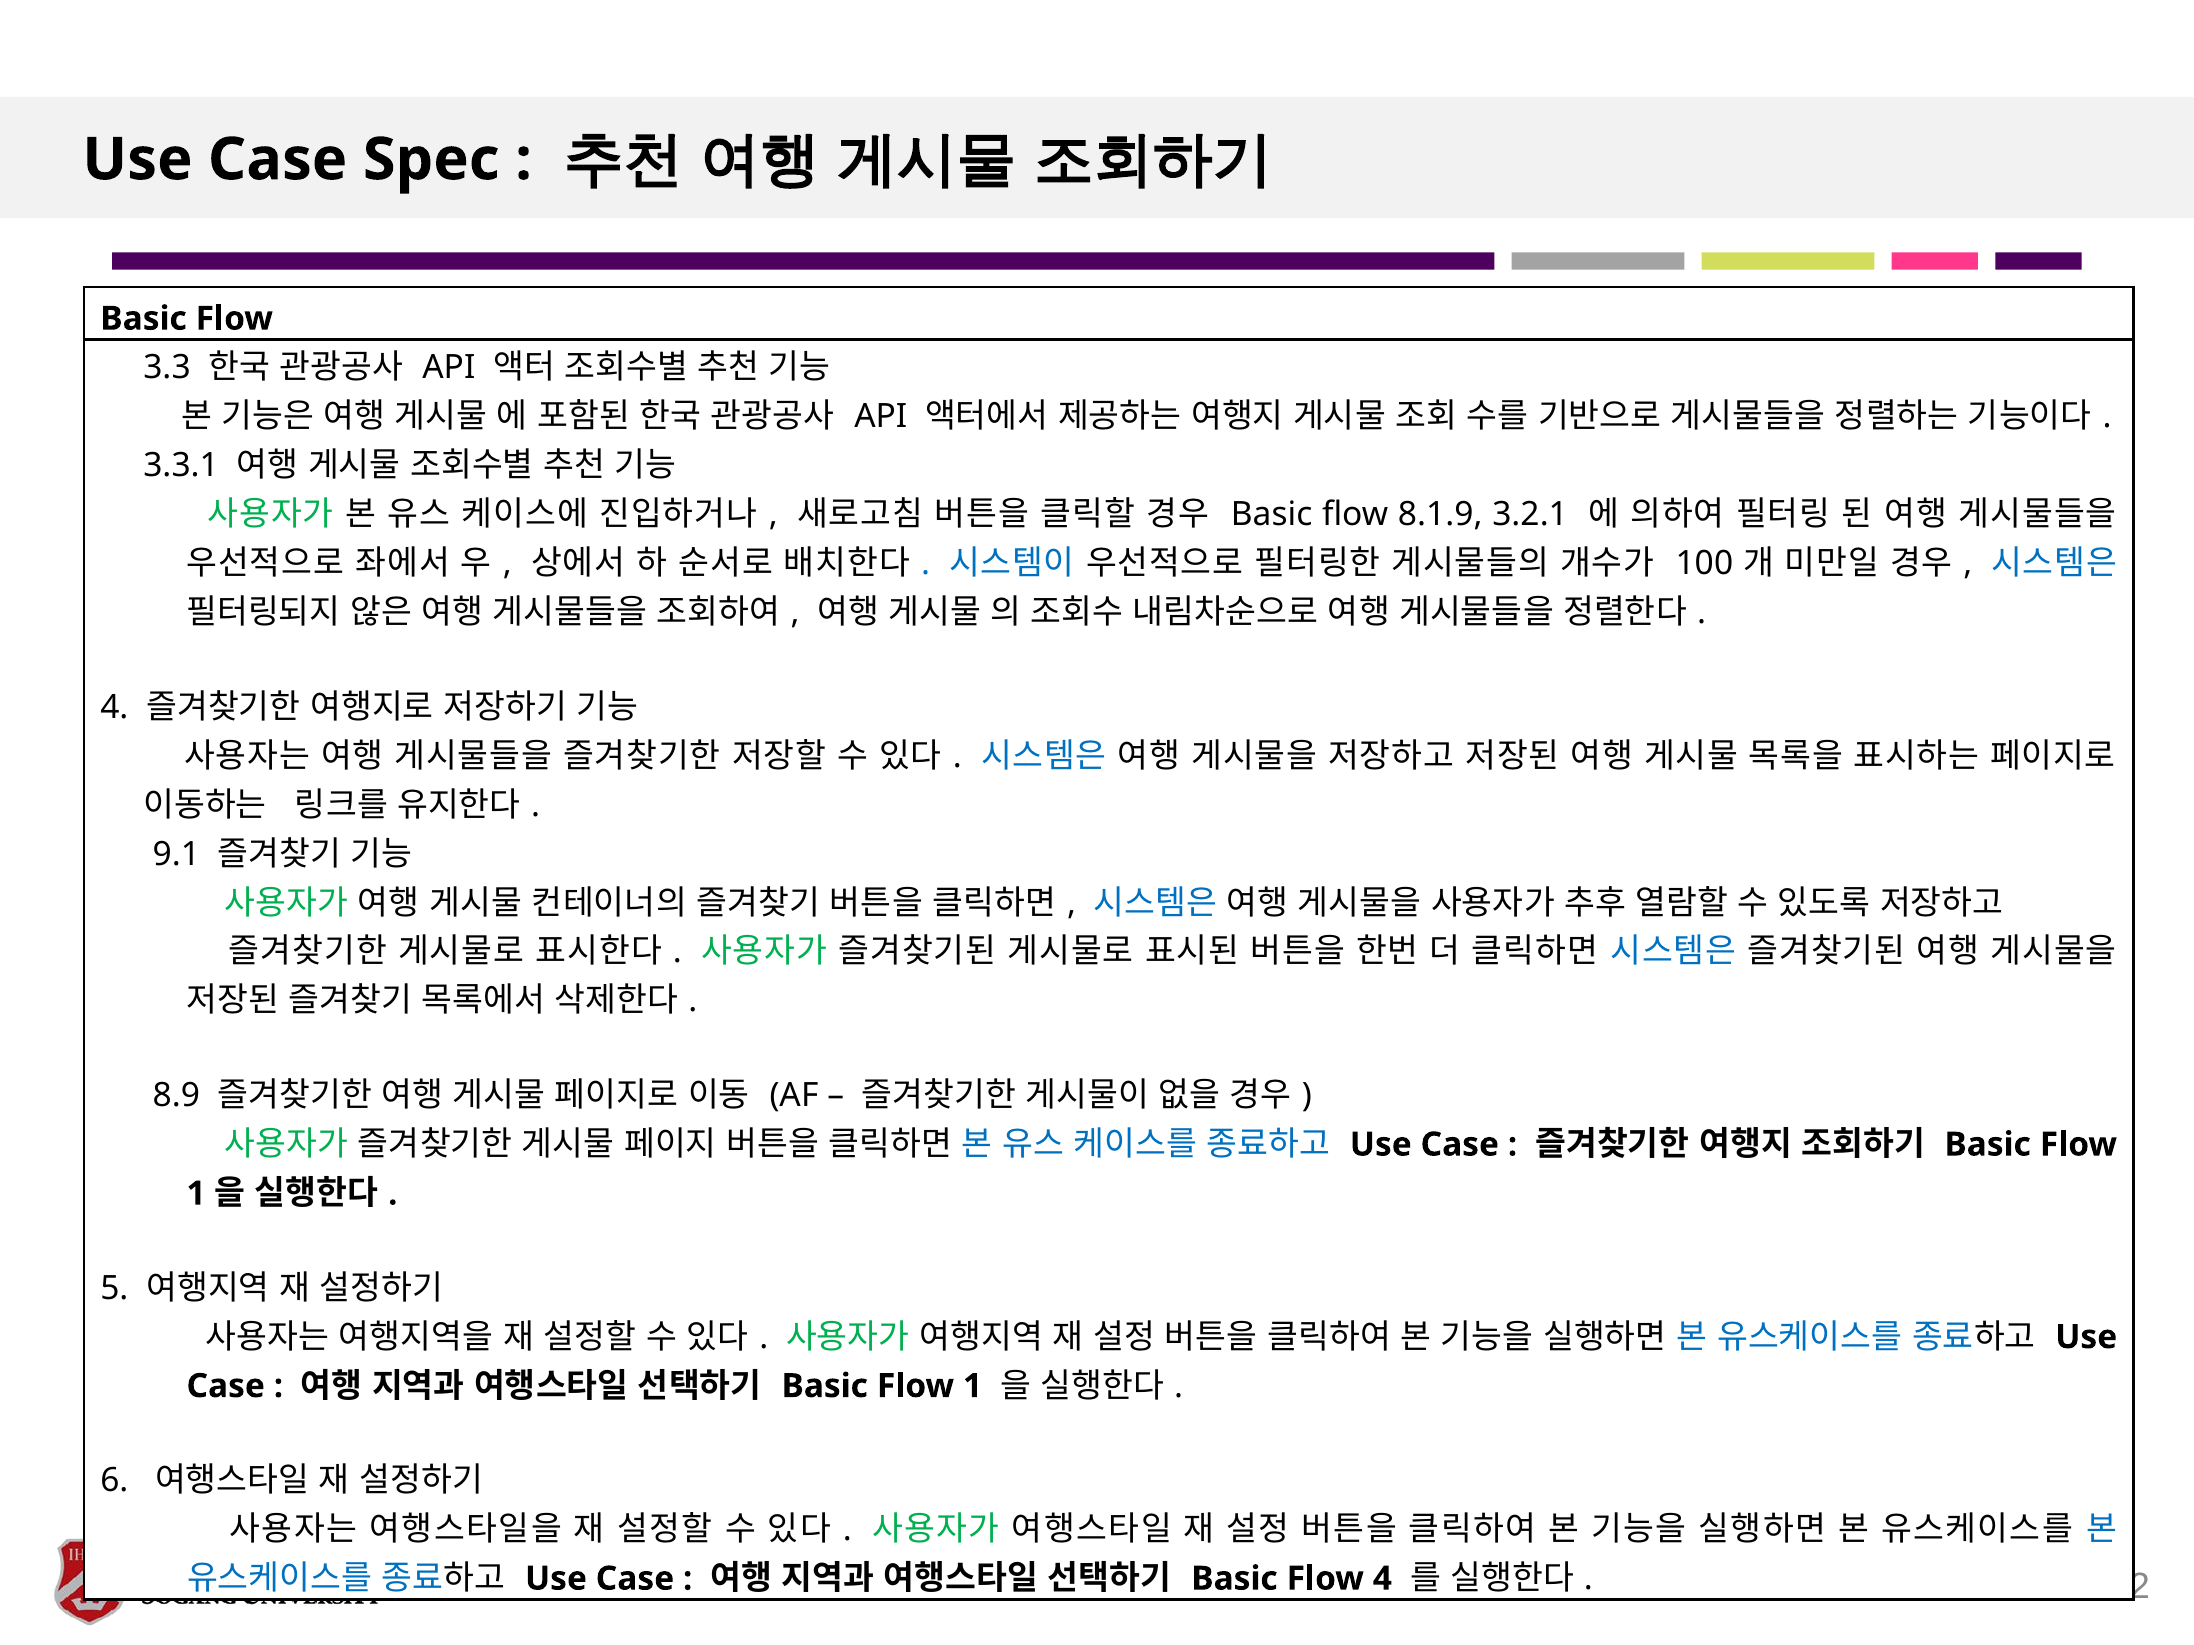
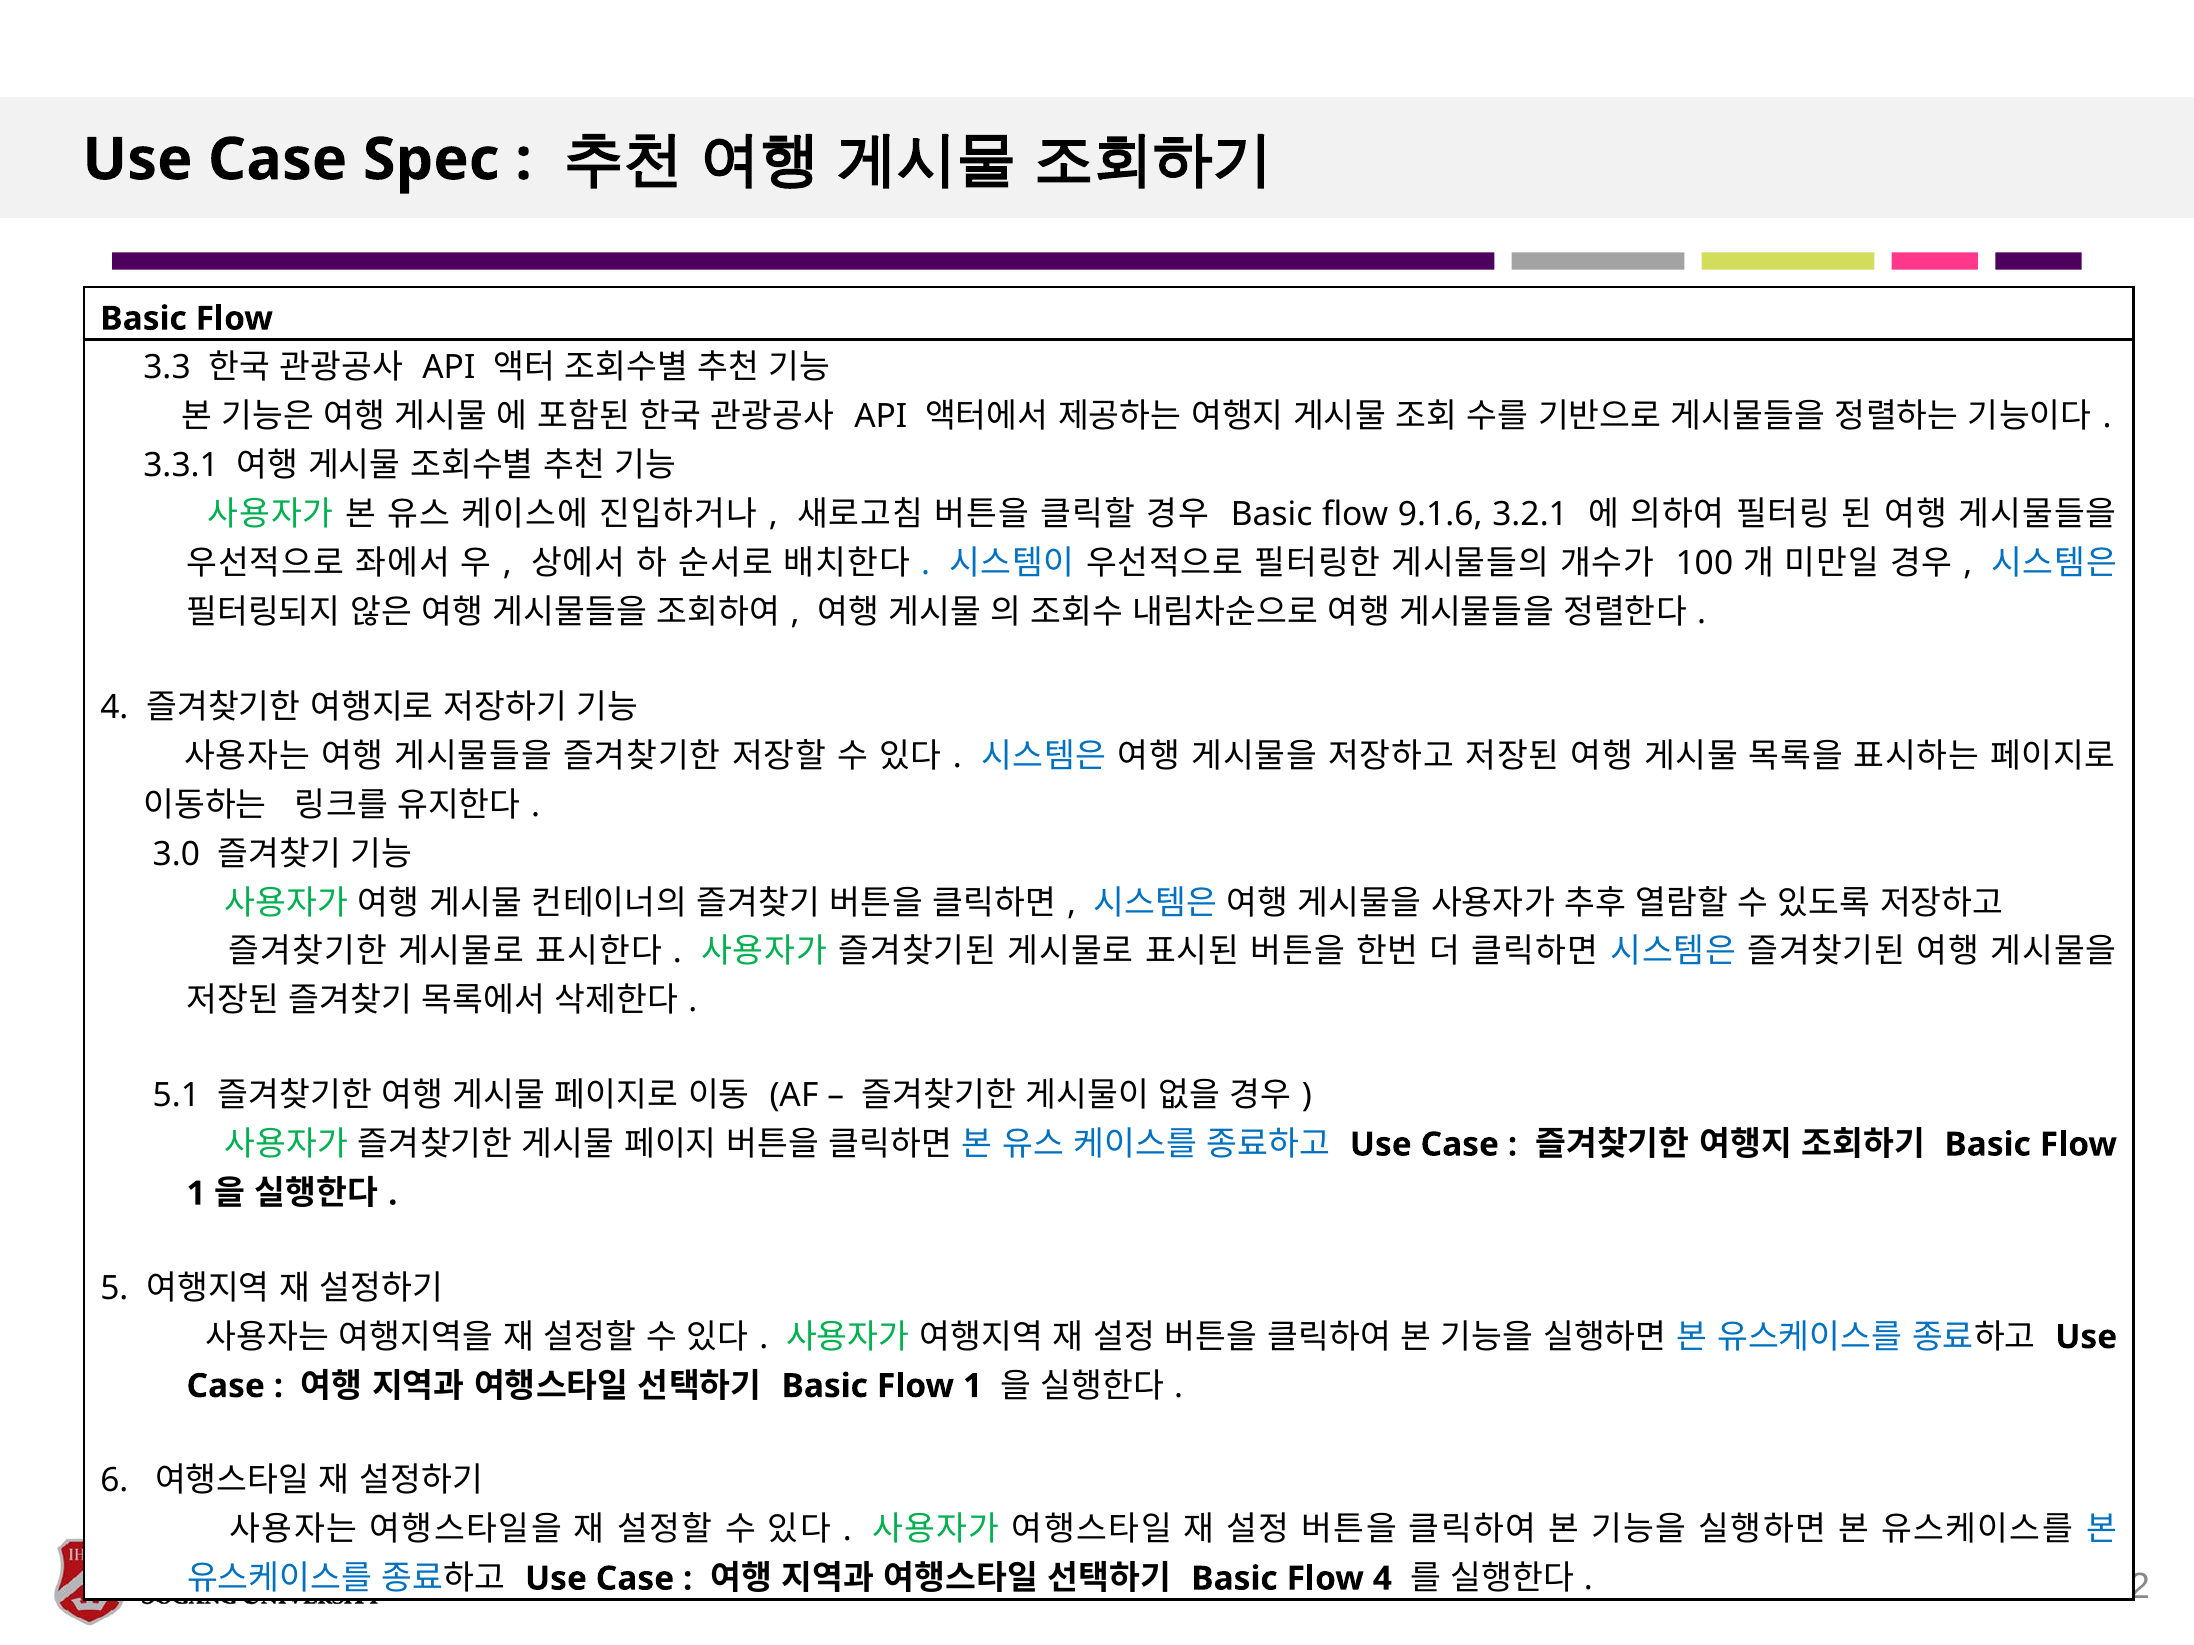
8.1.9: 8.1.9 -> 9.1.6
9.1: 9.1 -> 3.0
8.9: 8.9 -> 5.1
